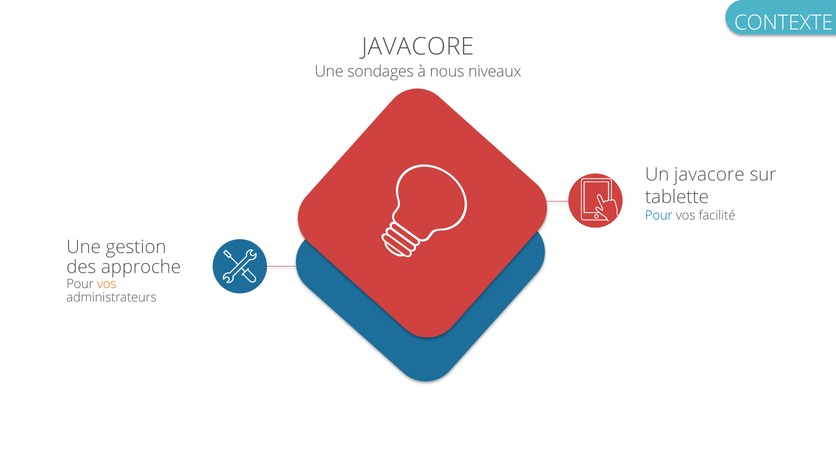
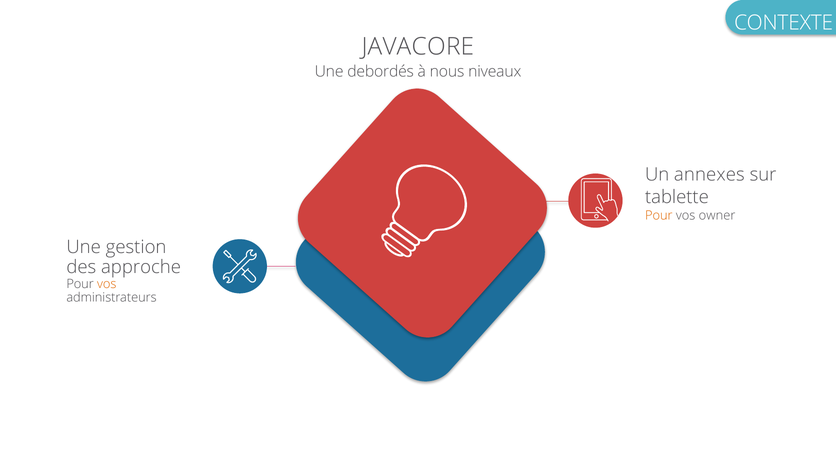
sondages: sondages -> debordés
Un javacore: javacore -> annexes
Pour at (659, 216) colour: blue -> orange
facilité: facilité -> owner
